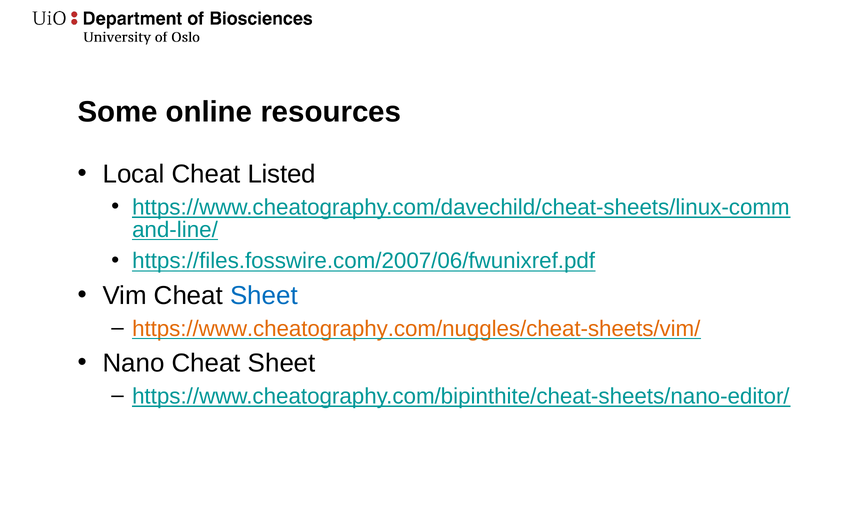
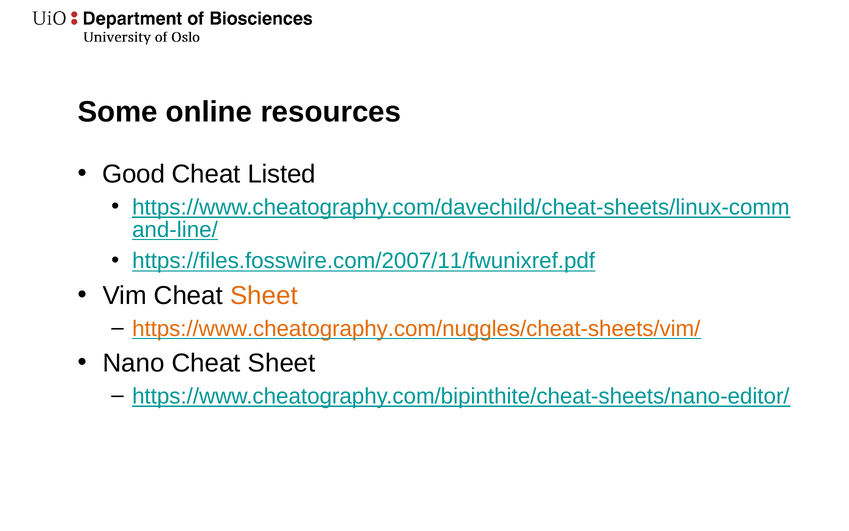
Local: Local -> Good
https://files.fosswire.com/2007/06/fwunixref.pdf: https://files.fosswire.com/2007/06/fwunixref.pdf -> https://files.fosswire.com/2007/11/fwunixref.pdf
Sheet at (264, 295) colour: blue -> orange
